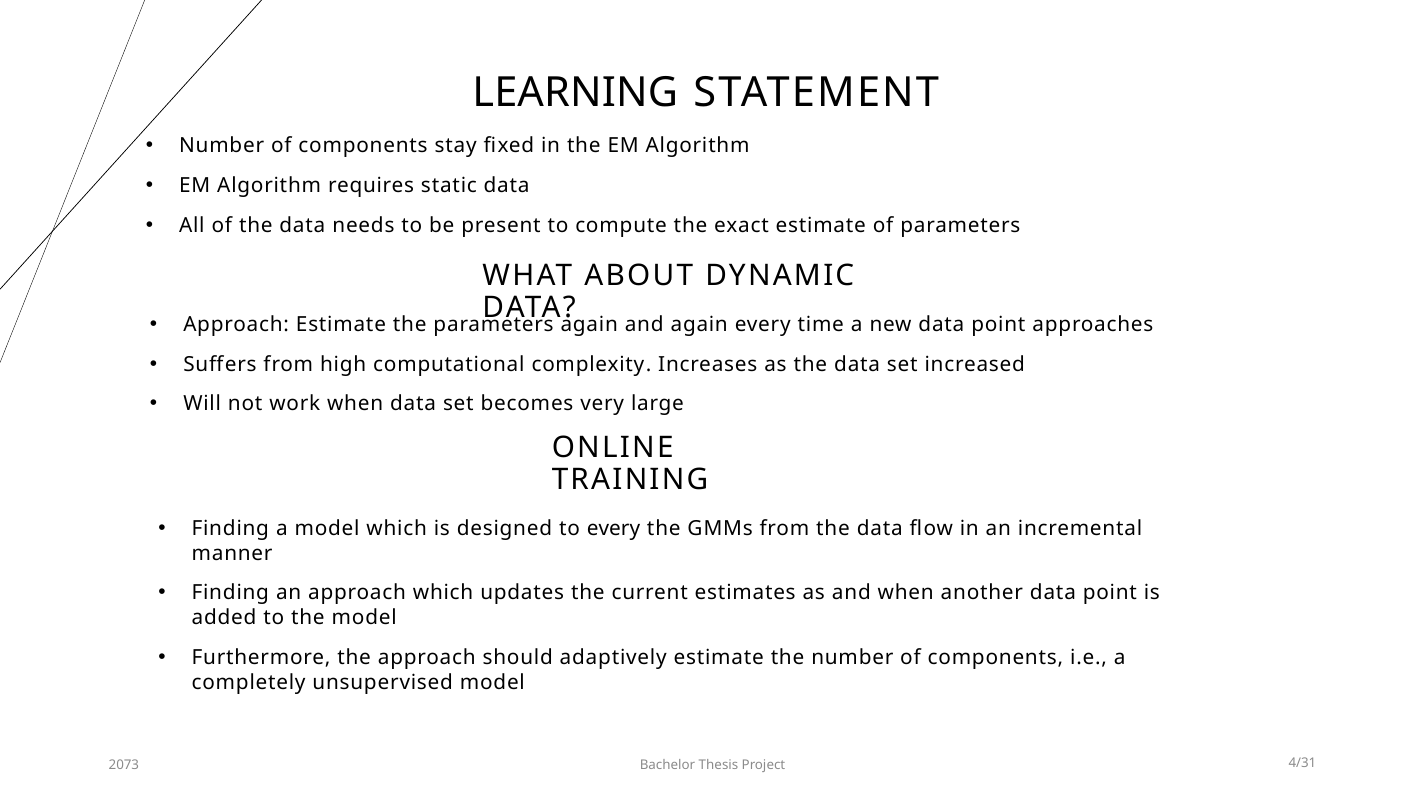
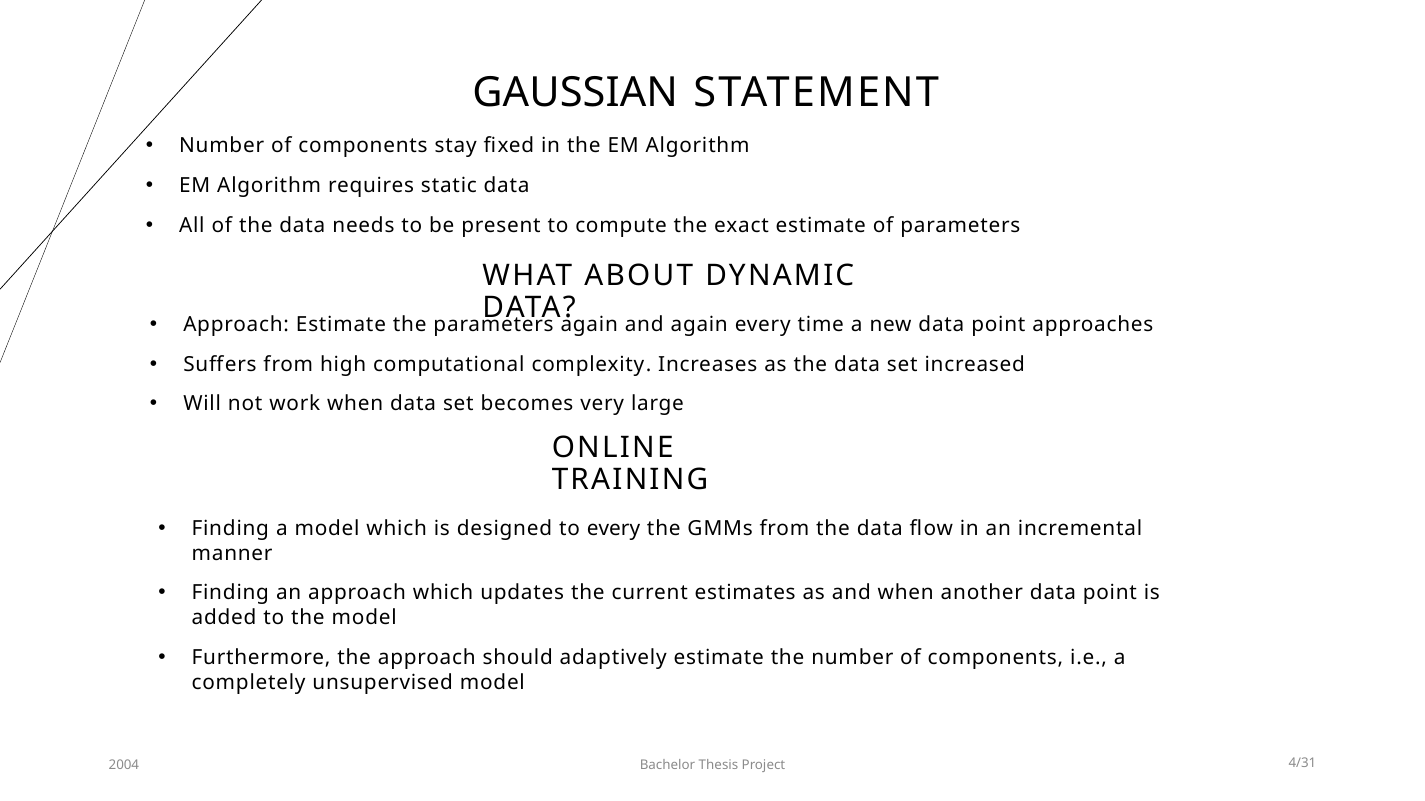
LEARNING: LEARNING -> GAUSSIAN
2073: 2073 -> 2004
